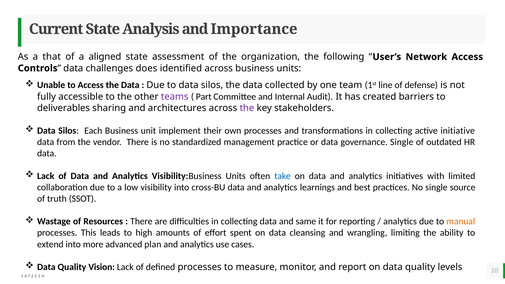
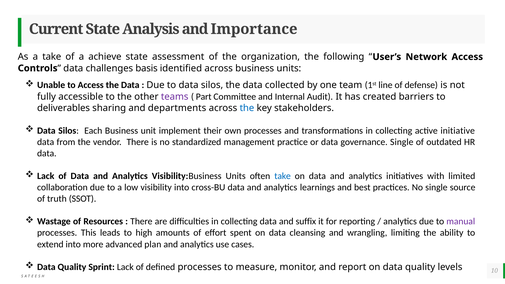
a that: that -> take
aligned: aligned -> achieve
does: does -> basis
architectures: architectures -> departments
the at (247, 108) colour: purple -> blue
same: same -> suffix
manual colour: orange -> purple
Vision: Vision -> Sprint
